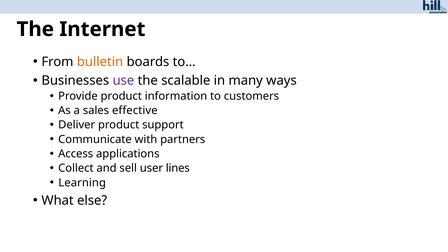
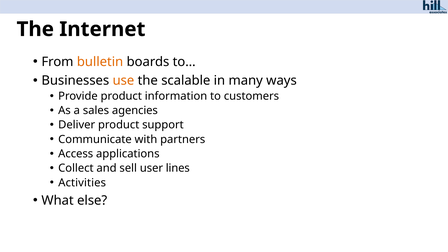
use colour: purple -> orange
effective: effective -> agencies
Learning: Learning -> Activities
